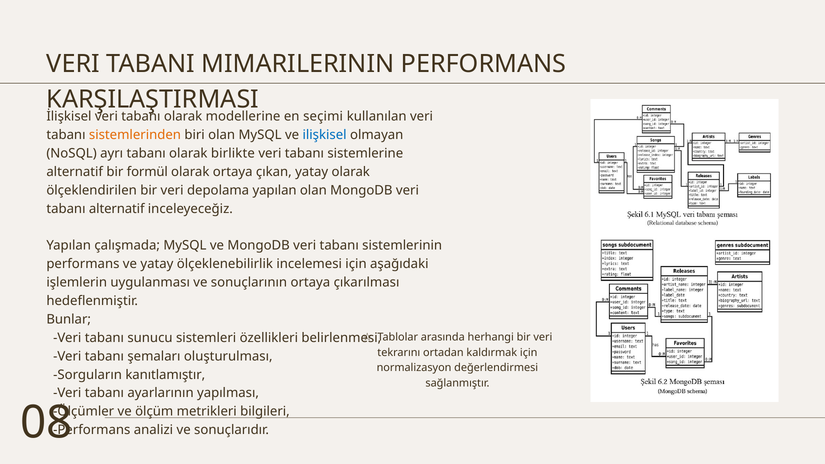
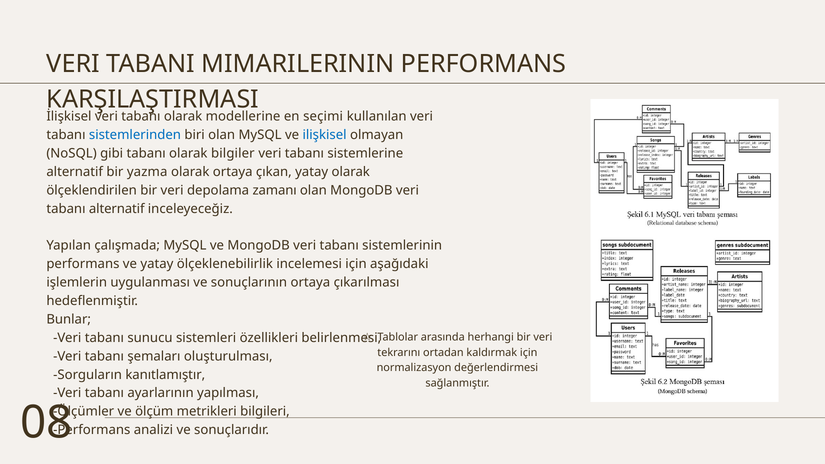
sistemlerinden colour: orange -> blue
ayrı: ayrı -> gibi
birlikte: birlikte -> bilgiler
formül: formül -> yazma
depolama yapılan: yapılan -> zamanı
